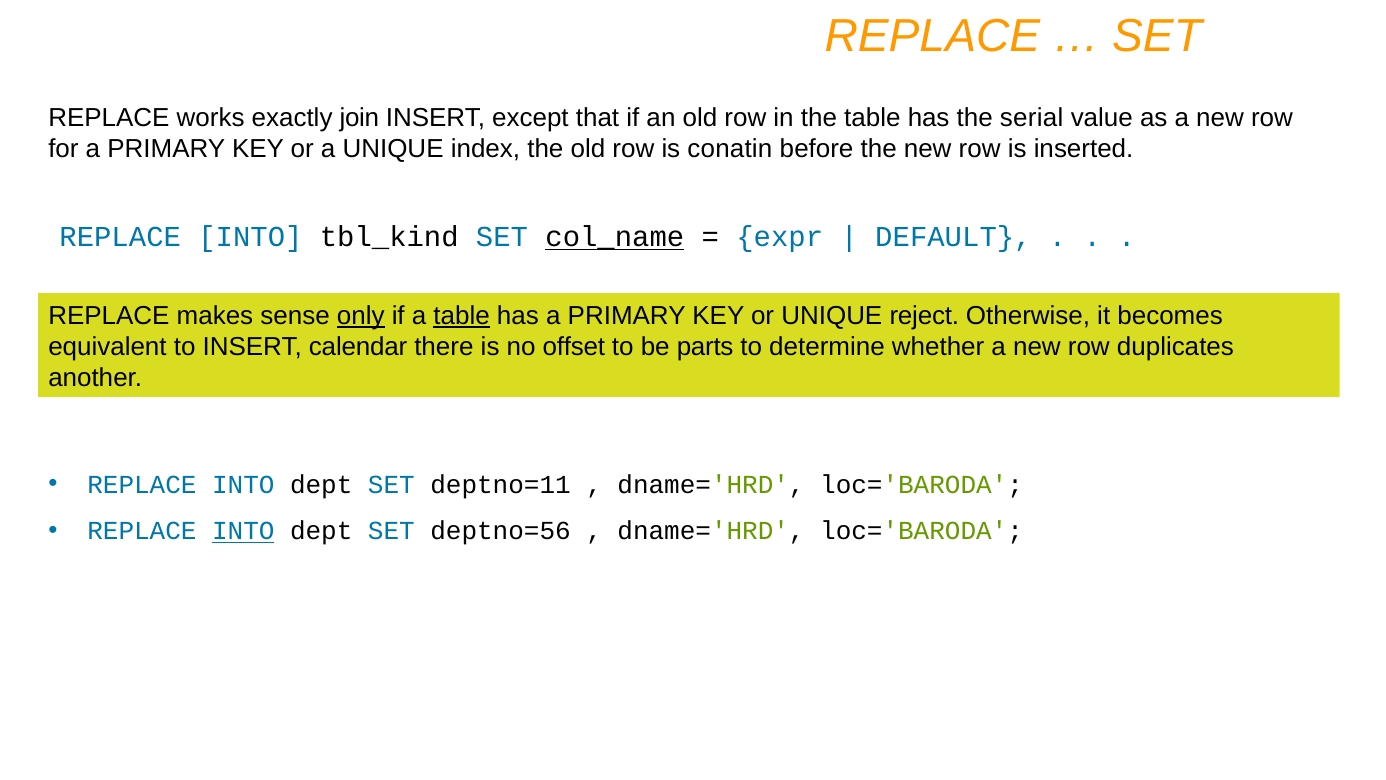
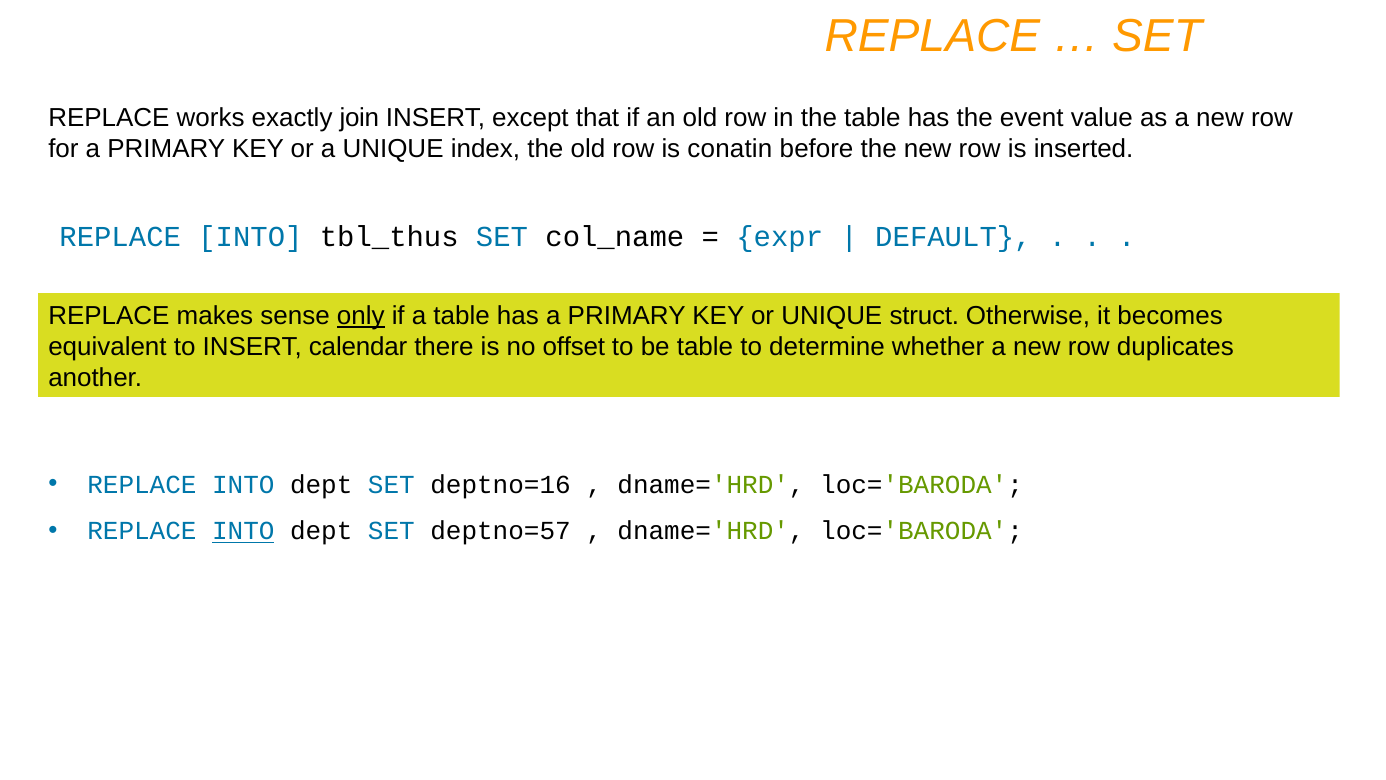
serial: serial -> event
tbl_kind: tbl_kind -> tbl_thus
col_name underline: present -> none
table at (462, 316) underline: present -> none
reject: reject -> struct
be parts: parts -> table
deptno=11: deptno=11 -> deptno=16
deptno=56: deptno=56 -> deptno=57
